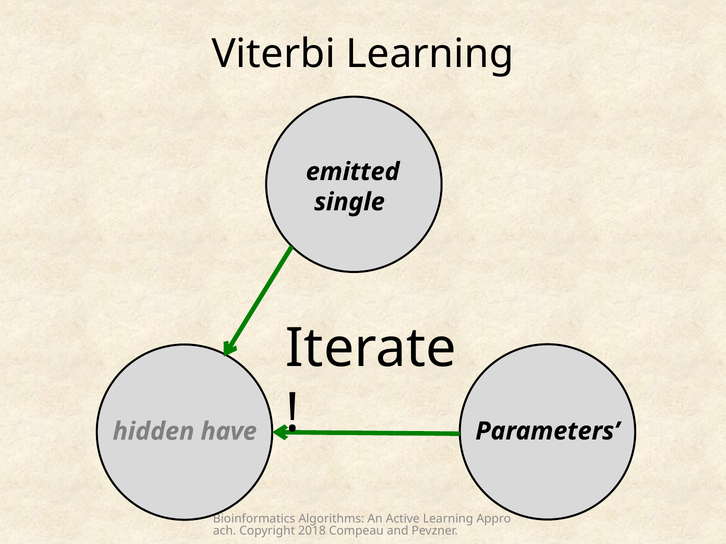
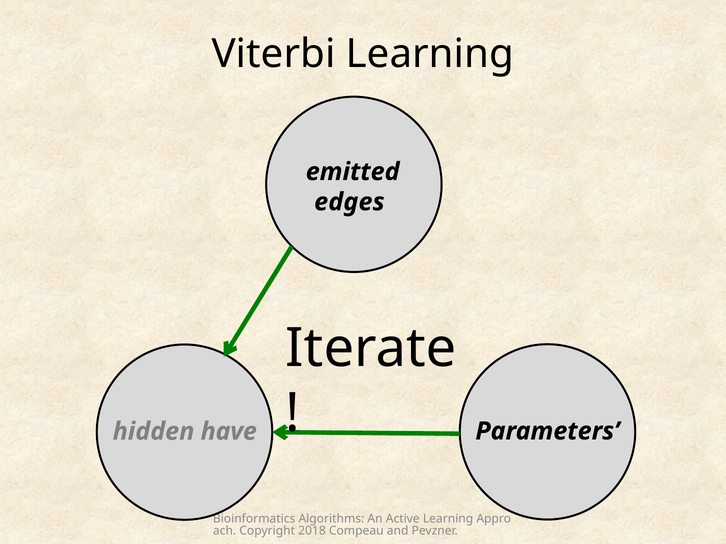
single: single -> edges
